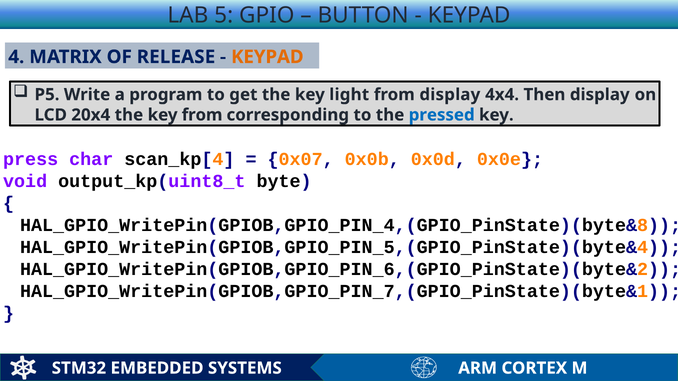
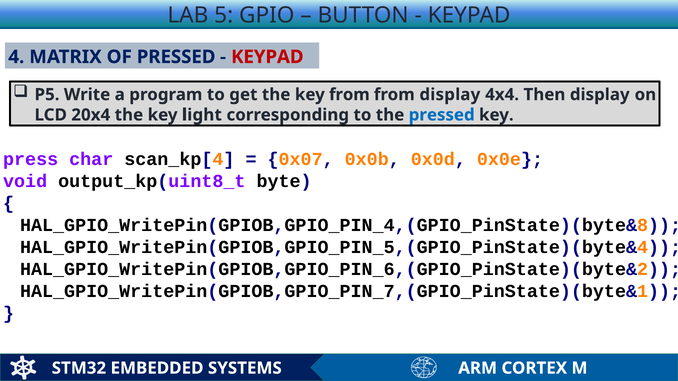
OF RELEASE: RELEASE -> PRESSED
KEYPAD at (267, 57) colour: orange -> red
key light: light -> from
key from: from -> light
